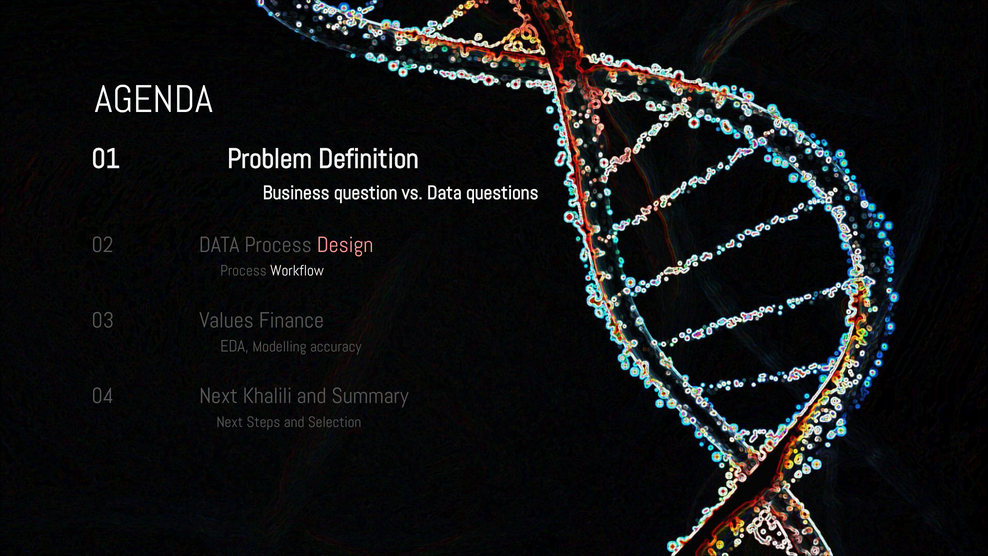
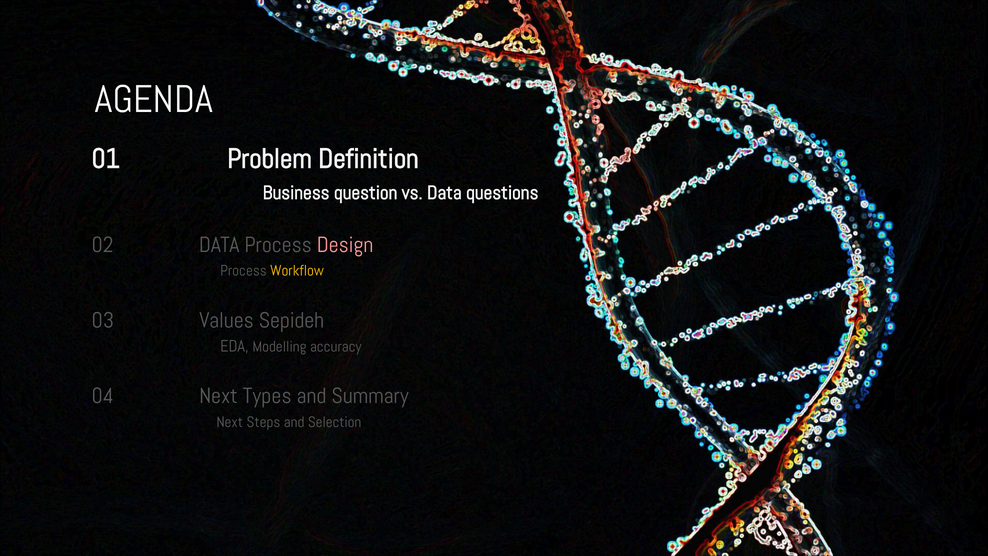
Workflow colour: white -> yellow
Finance: Finance -> Sepideh
Khalili: Khalili -> Types
